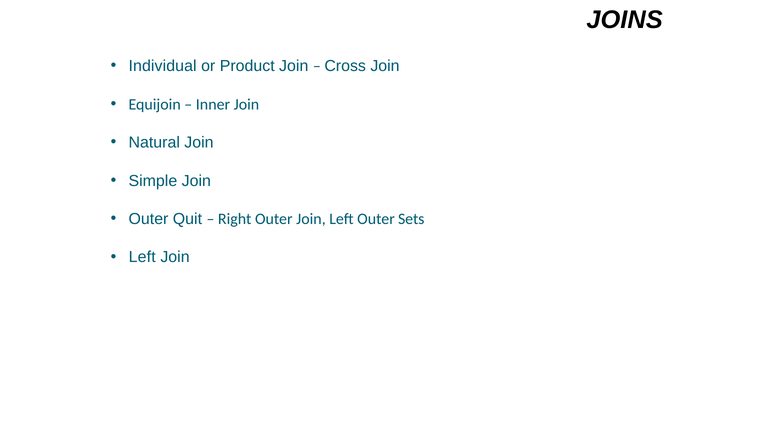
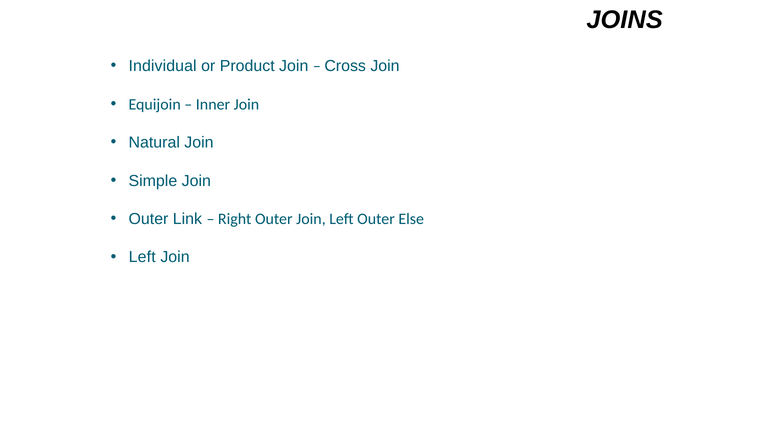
Quit: Quit -> Link
Sets: Sets -> Else
